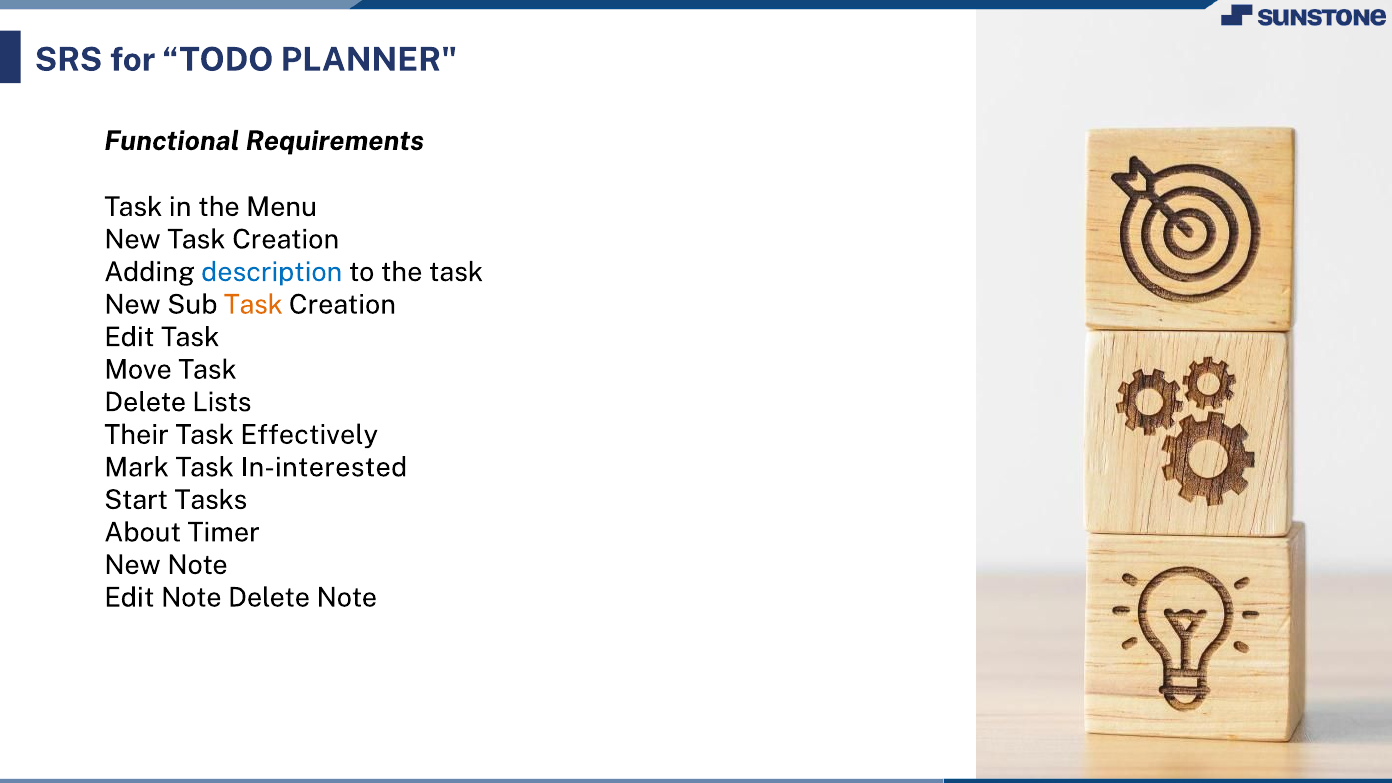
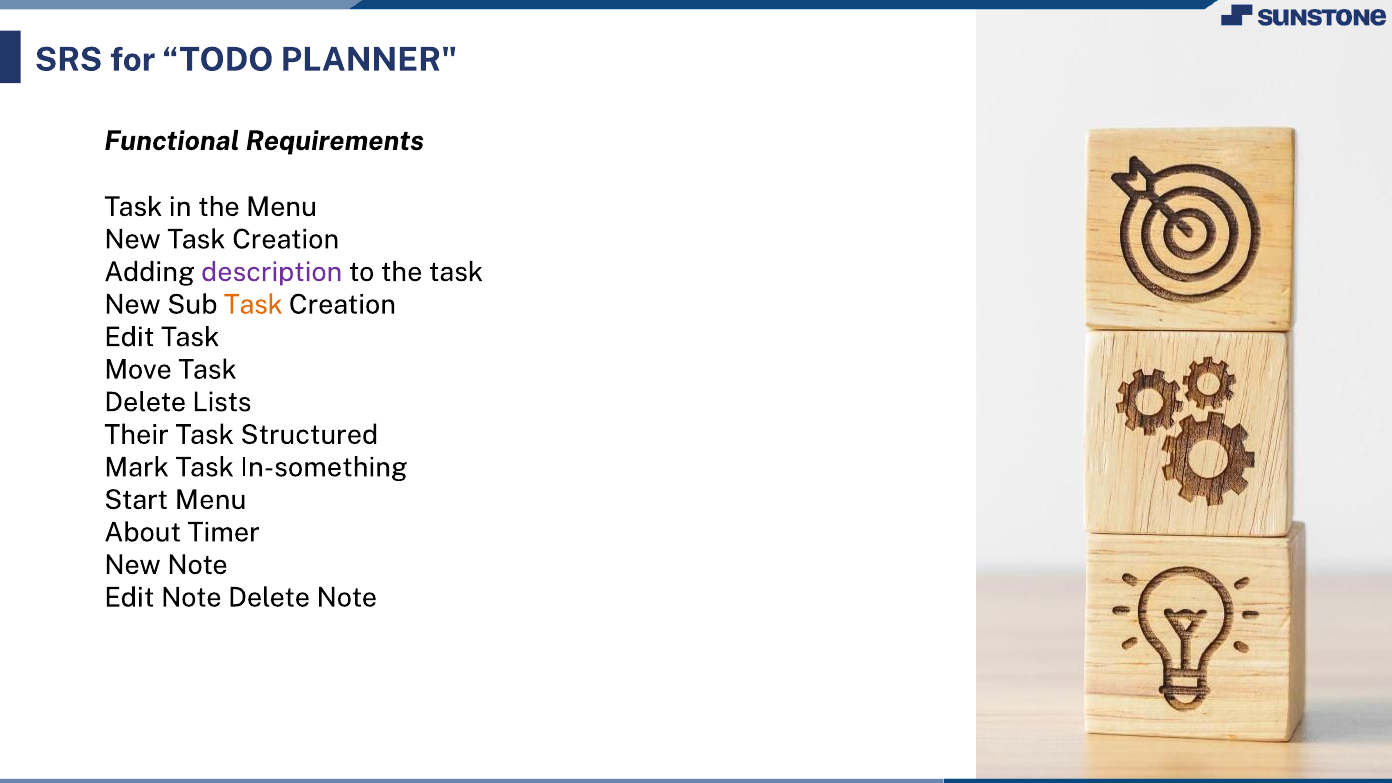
description colour: blue -> purple
Effectively: Effectively -> Structured
In-interested: In-interested -> In-something
Start Tasks: Tasks -> Menu
